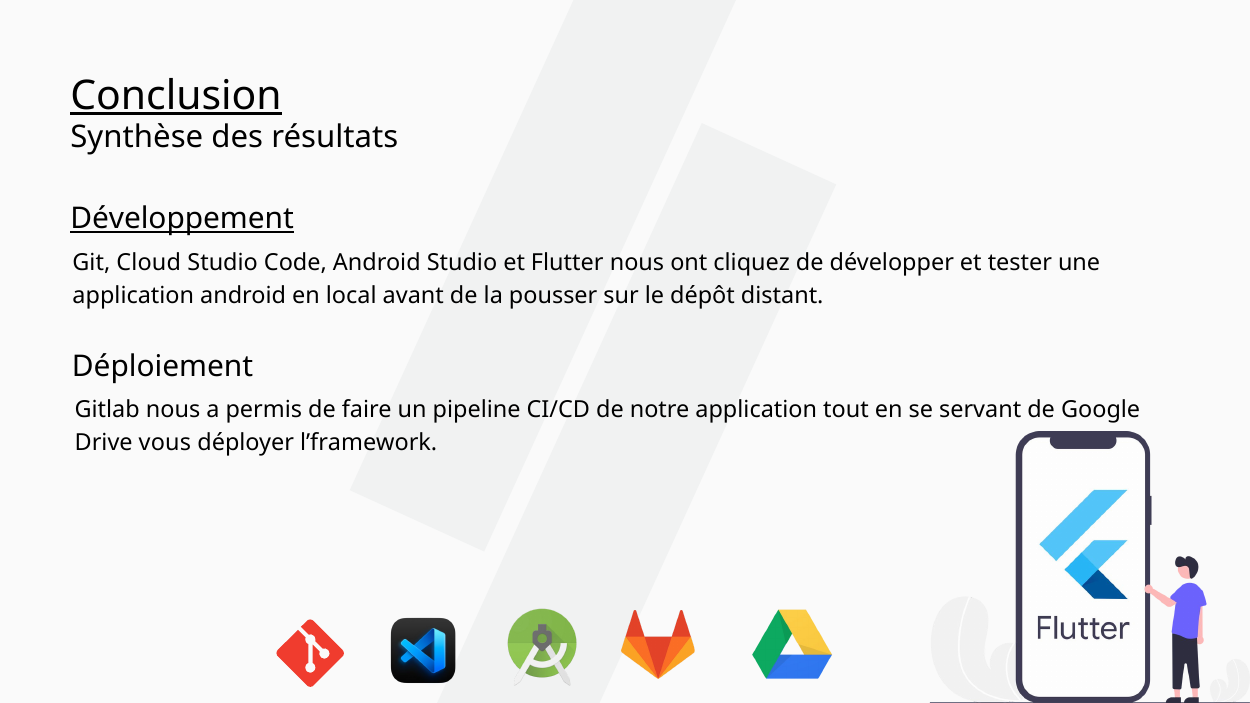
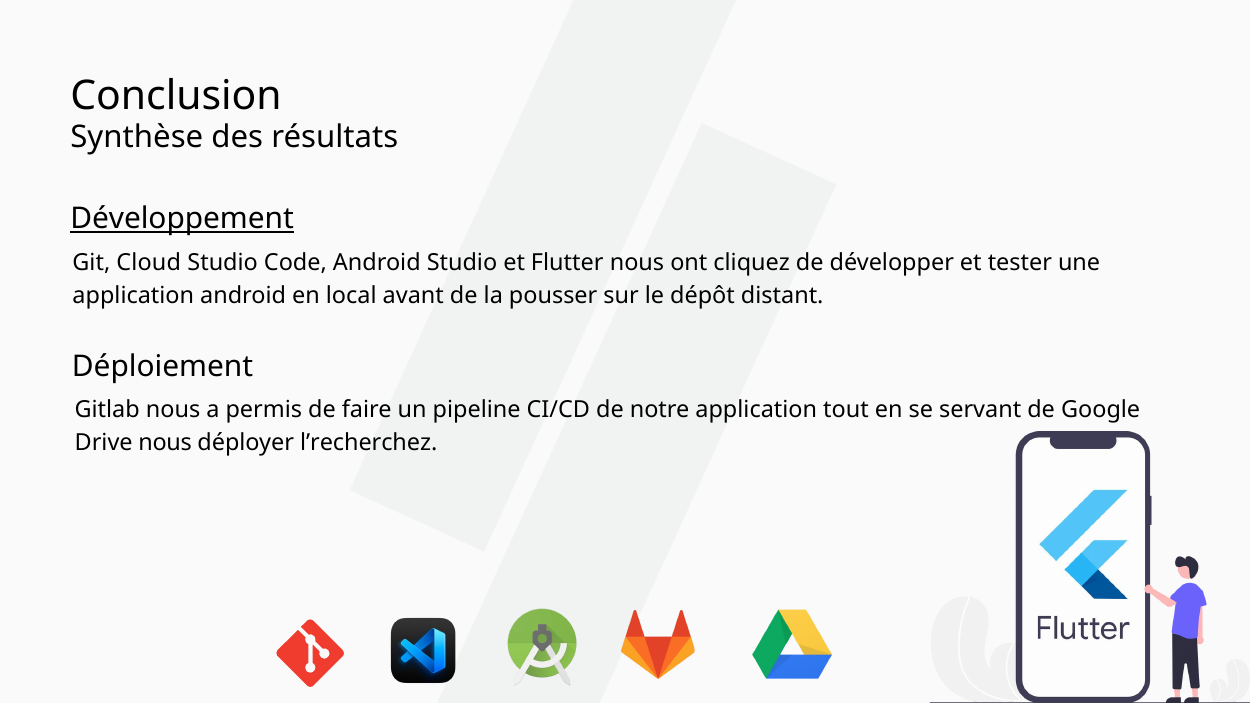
Conclusion underline: present -> none
Drive vous: vous -> nous
l’framework: l’framework -> l’recherchez
